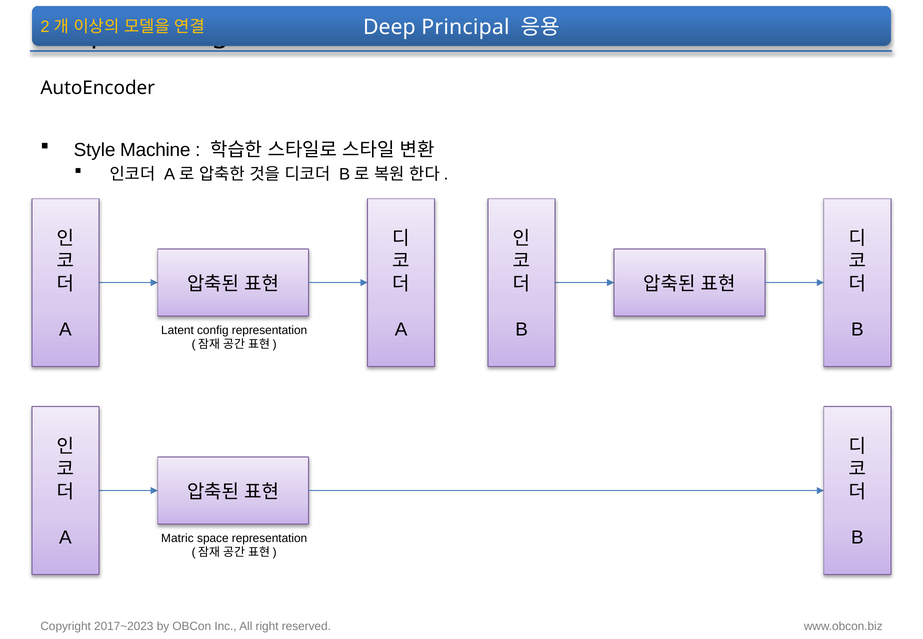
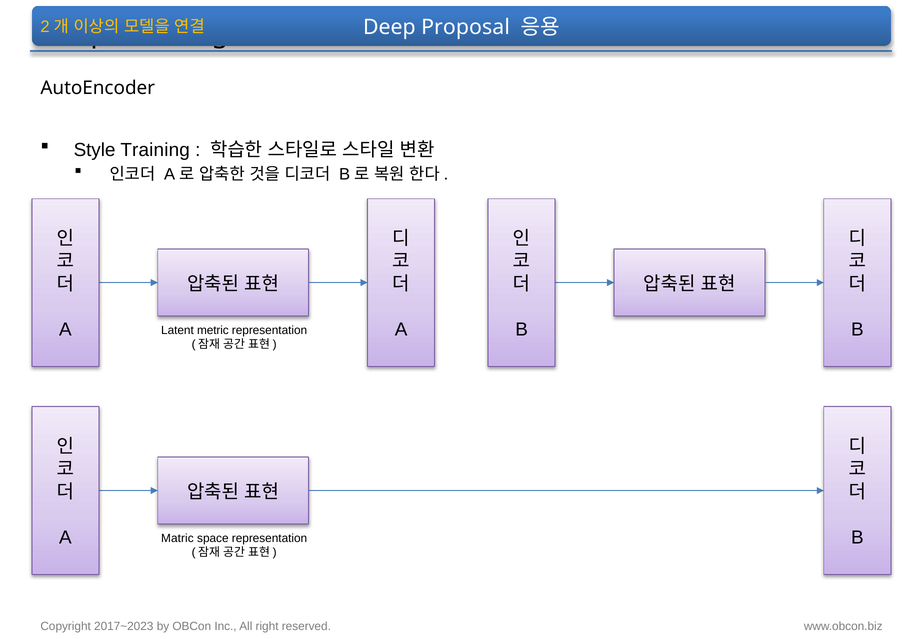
Principal: Principal -> Proposal
Machine: Machine -> Training
config: config -> metric
